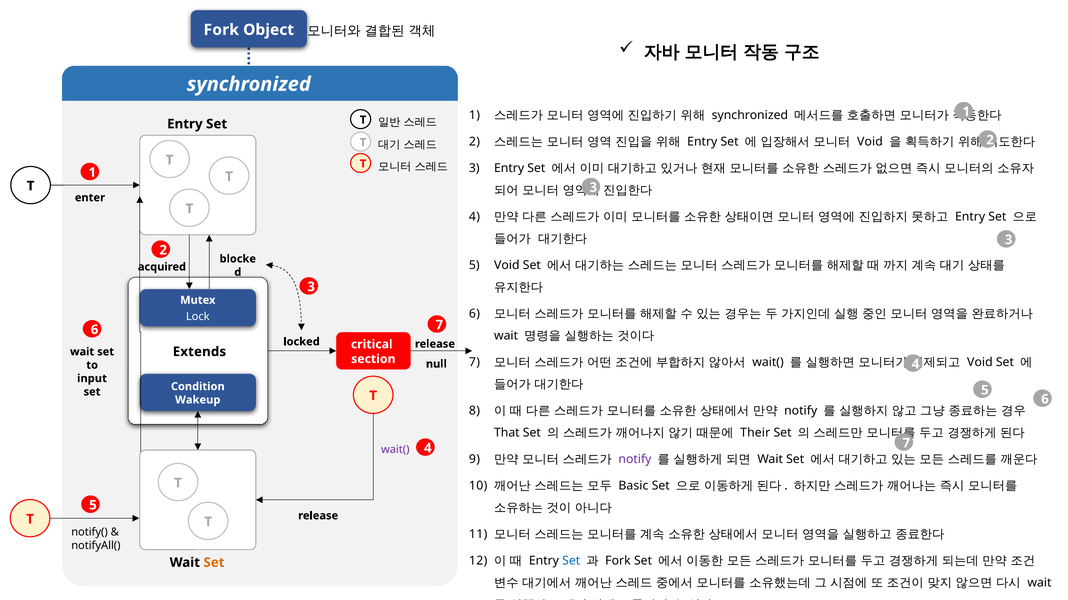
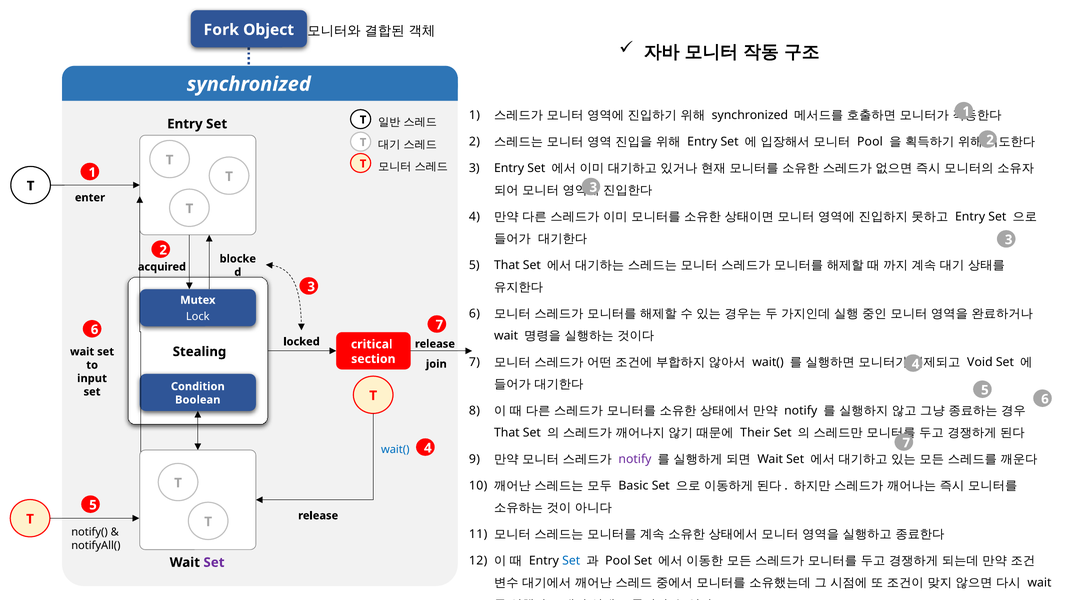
Void at (870, 142): Void -> Pool
5 Void: Void -> That
Extends: Extends -> Stealing
null: null -> join
Wakeup: Wakeup -> Boolean
wait( at (395, 450) colour: purple -> blue
Fork at (618, 561): Fork -> Pool
Set at (214, 563) colour: orange -> purple
